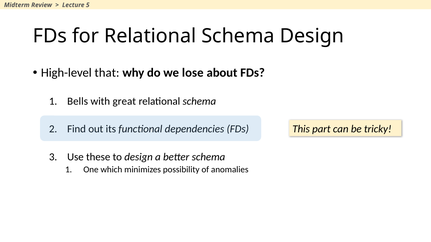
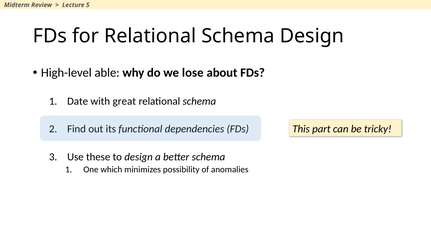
that: that -> able
Bells: Bells -> Date
